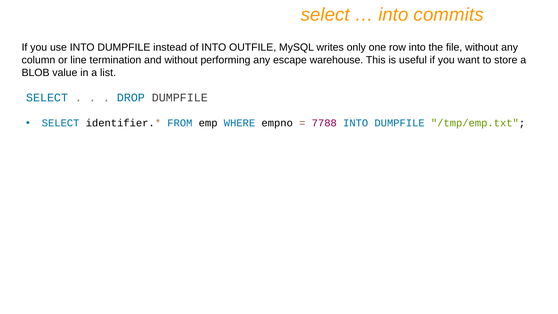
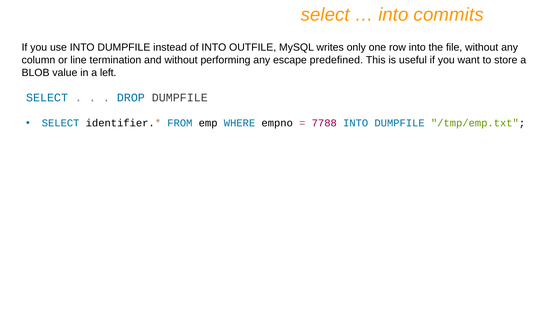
warehouse: warehouse -> predefined
list: list -> left
